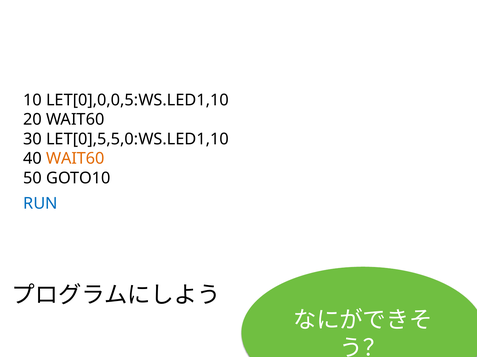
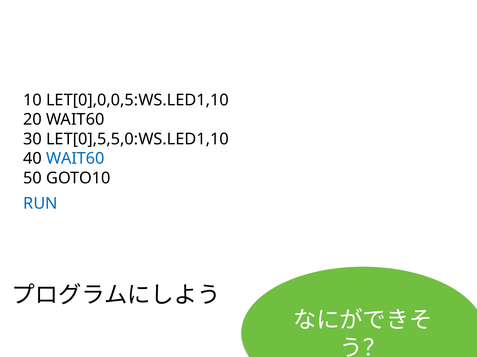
WAIT60 at (75, 159) colour: orange -> blue
